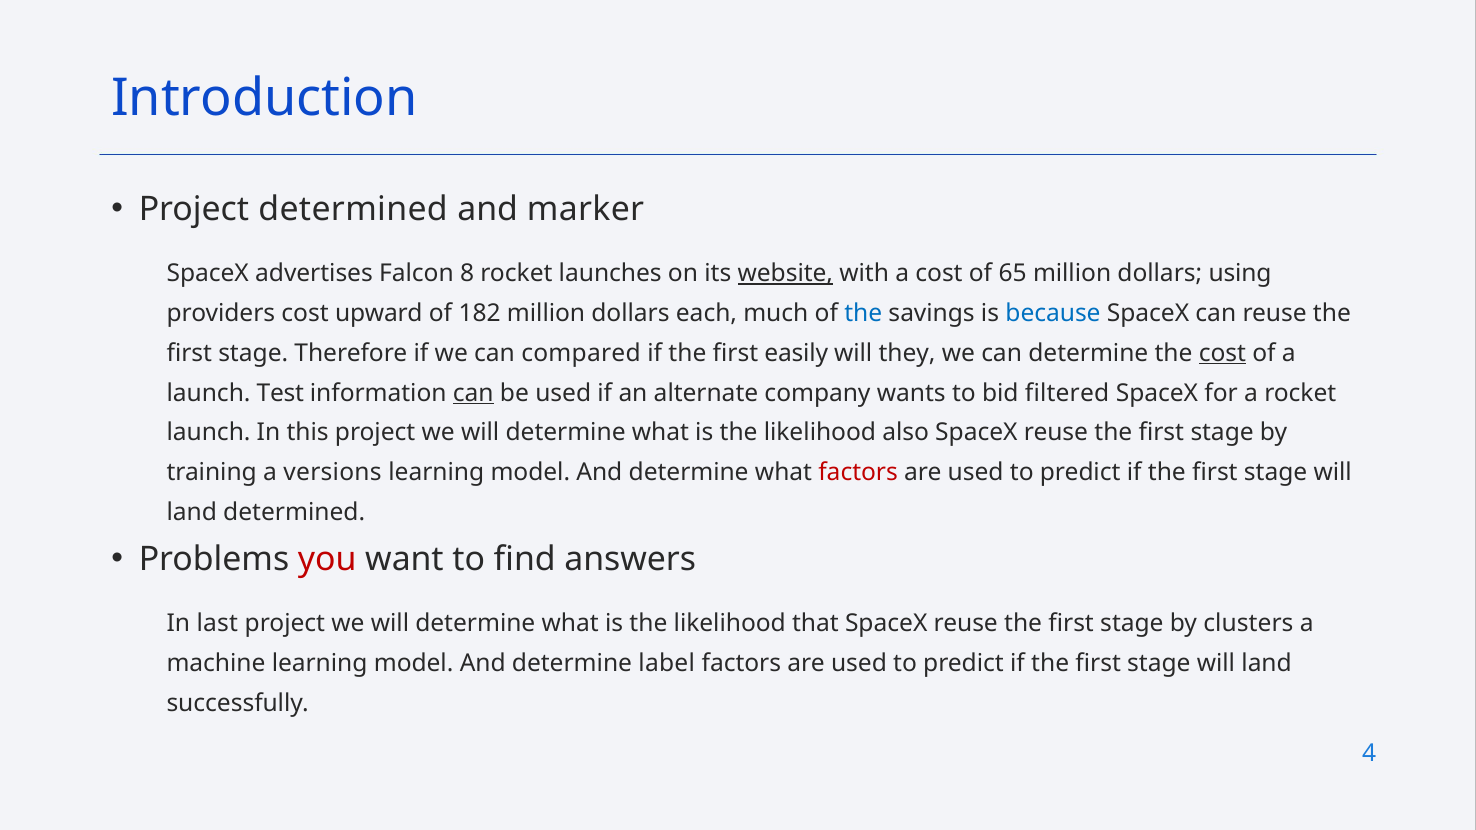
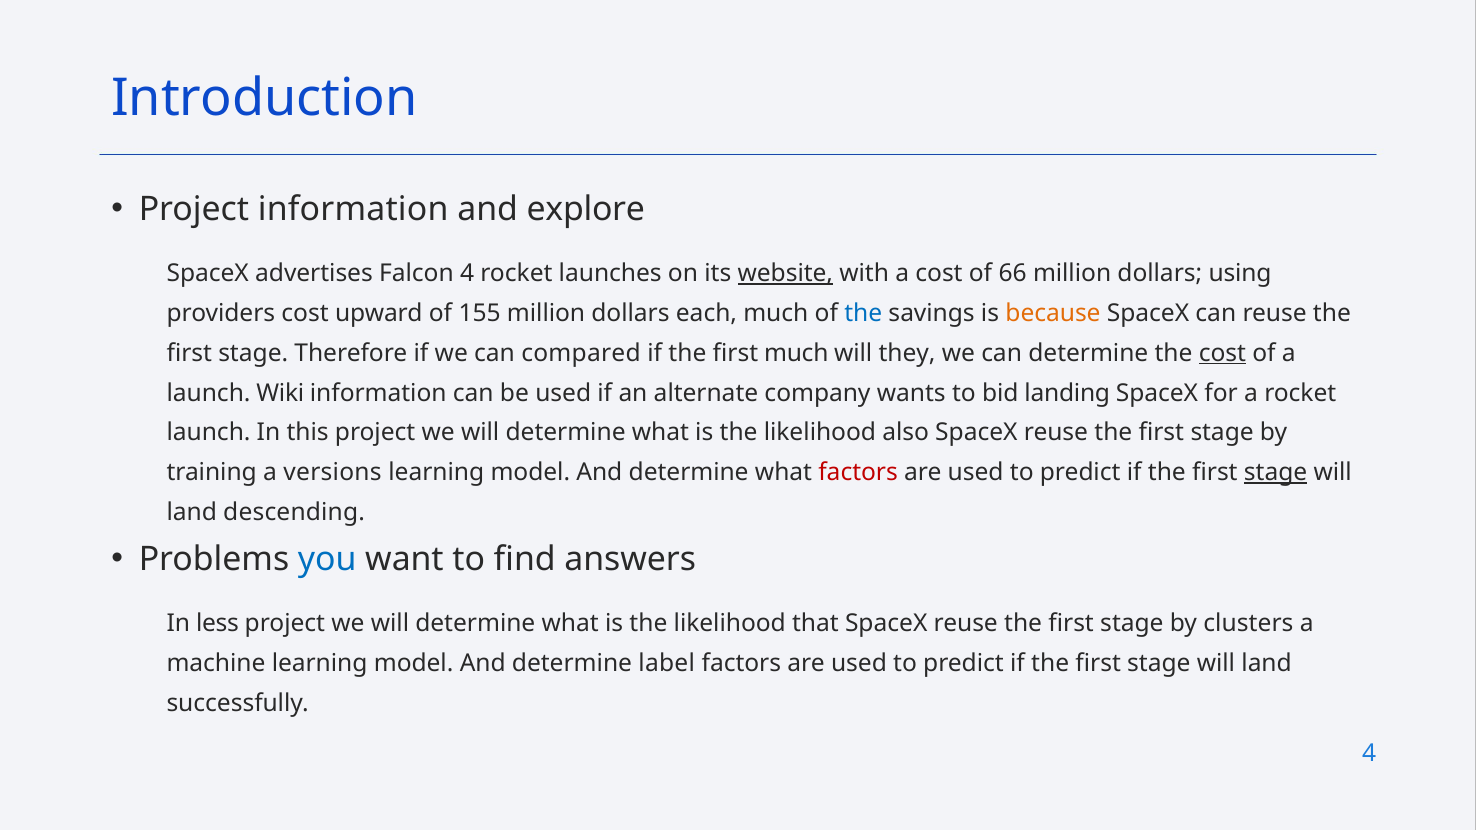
Project determined: determined -> information
marker: marker -> explore
Falcon 8: 8 -> 4
65: 65 -> 66
182: 182 -> 155
because colour: blue -> orange
first easily: easily -> much
Test: Test -> Wiki
can at (473, 393) underline: present -> none
filtered: filtered -> landing
stage at (1276, 473) underline: none -> present
land determined: determined -> descending
you colour: red -> blue
last: last -> less
